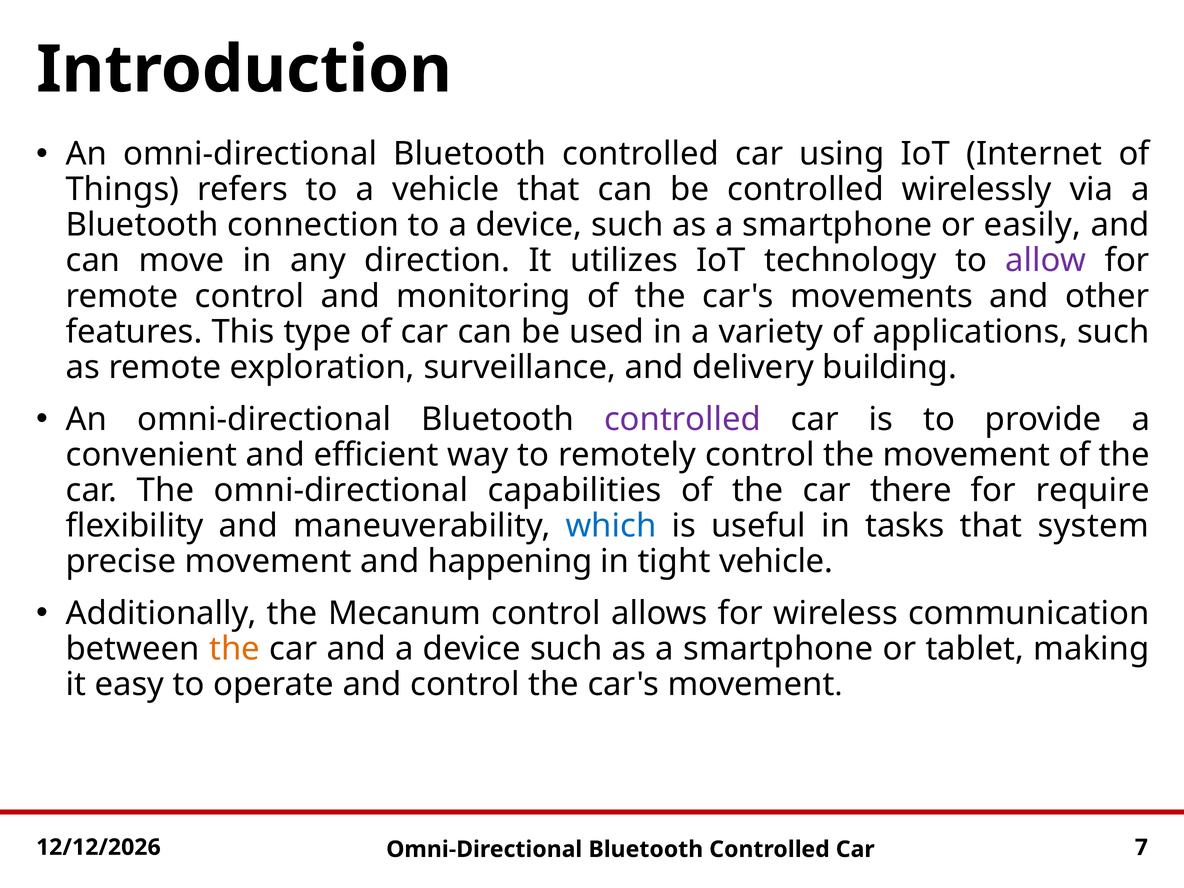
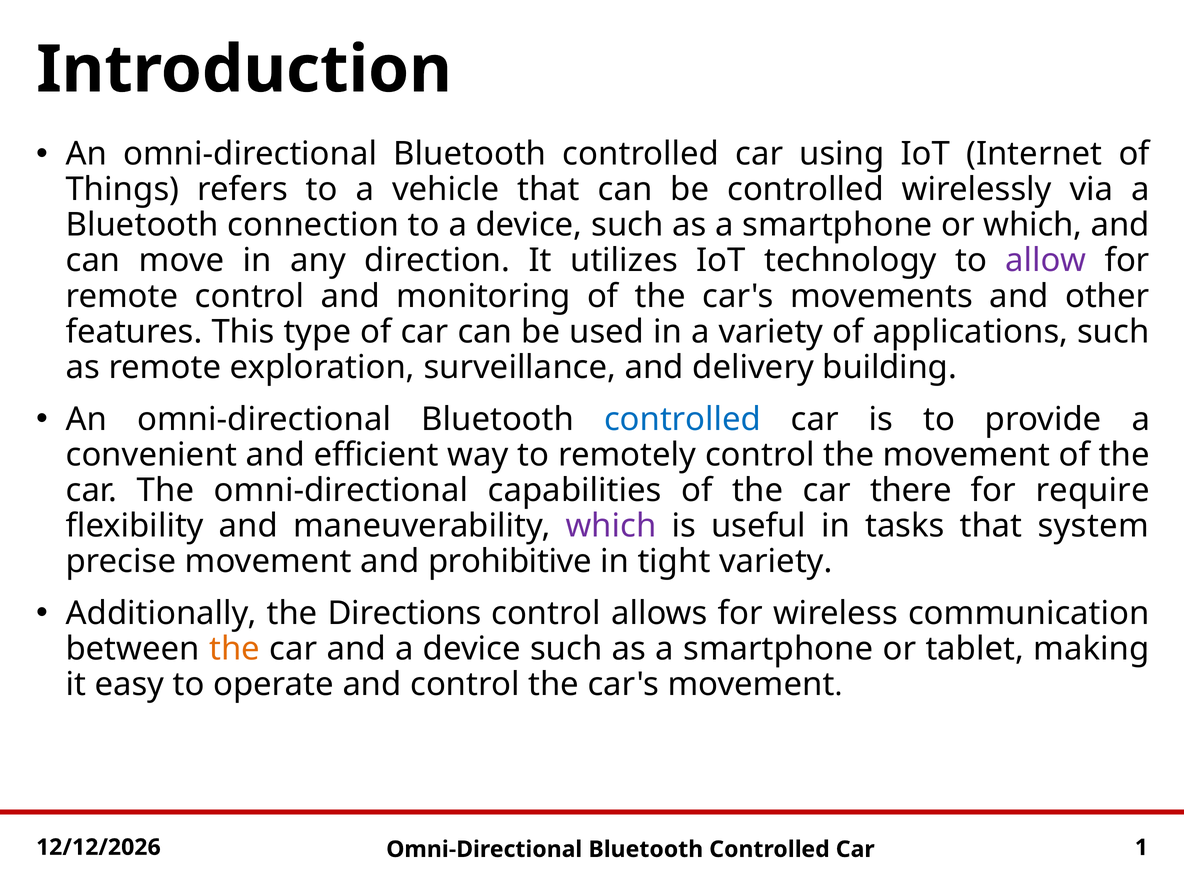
or easily: easily -> which
controlled at (683, 419) colour: purple -> blue
which at (611, 526) colour: blue -> purple
happening: happening -> prohibitive
tight vehicle: vehicle -> variety
Mecanum: Mecanum -> Directions
7: 7 -> 1
